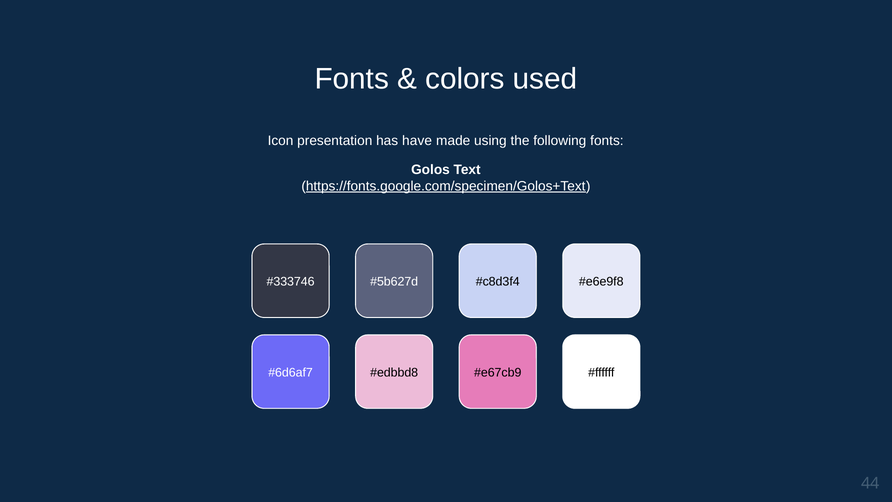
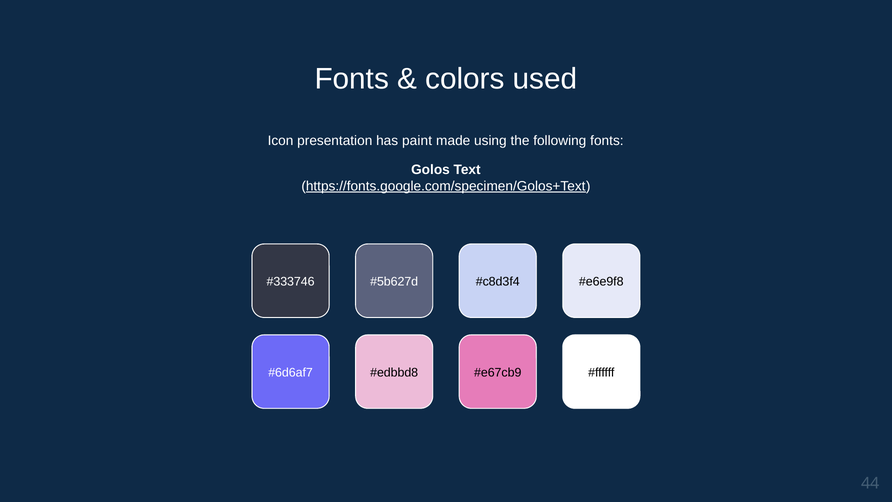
have: have -> paint
